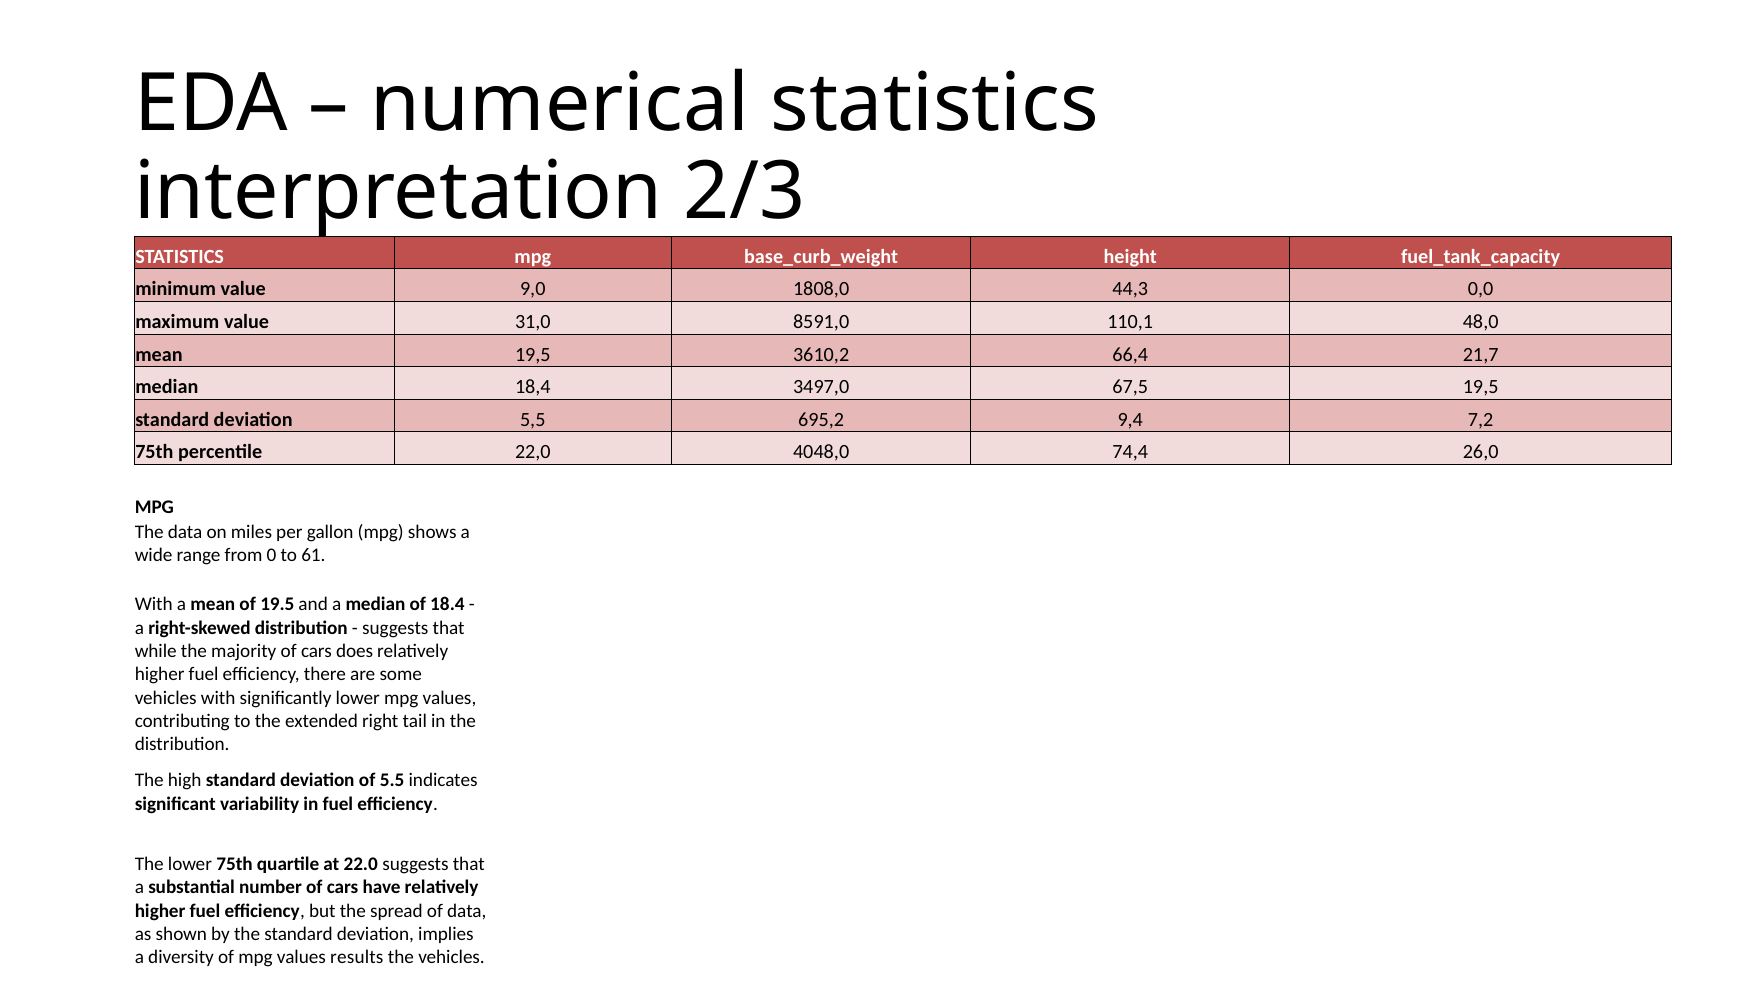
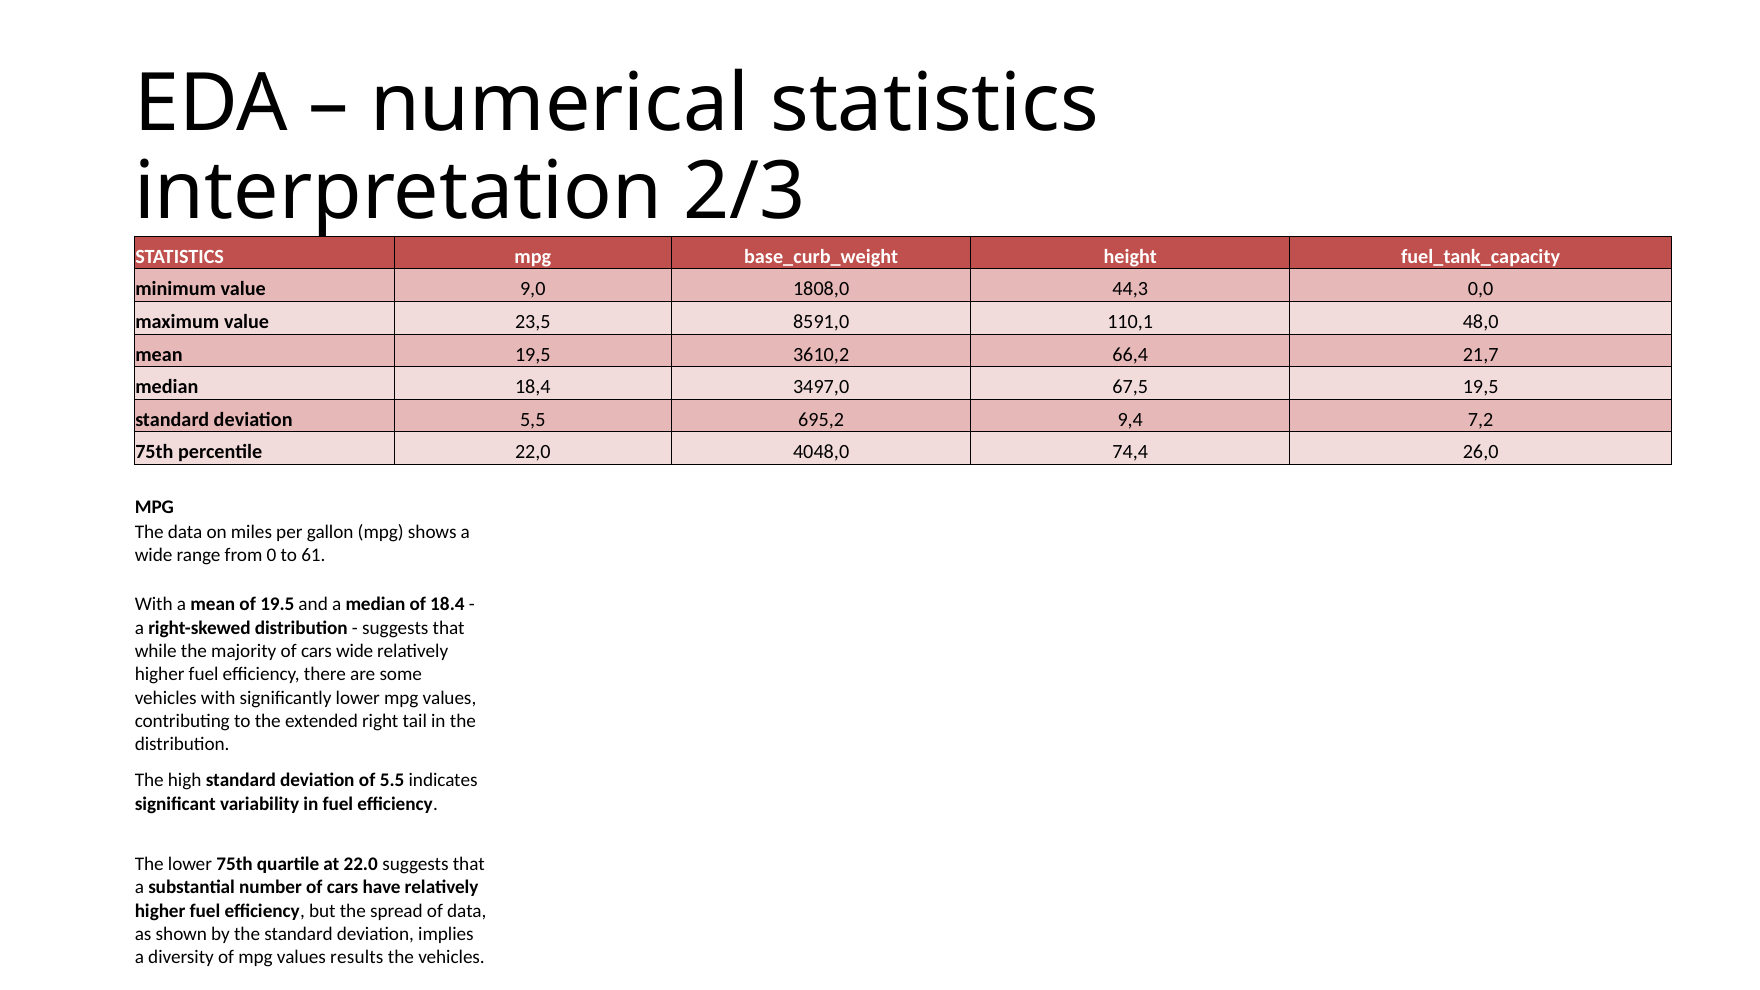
31,0: 31,0 -> 23,5
cars does: does -> wide
